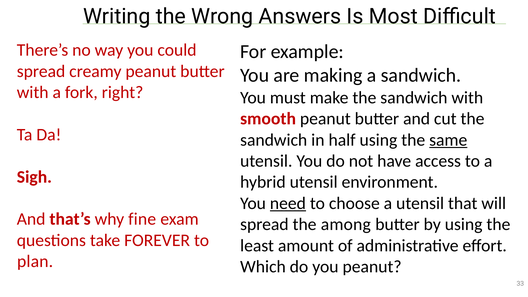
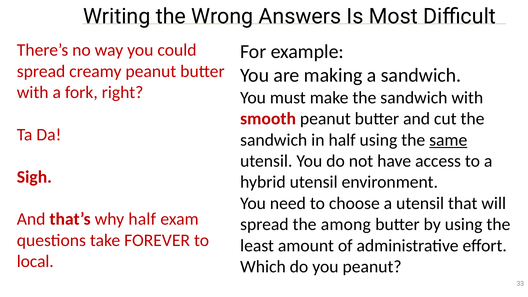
need underline: present -> none
why fine: fine -> half
plan: plan -> local
